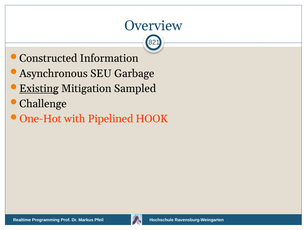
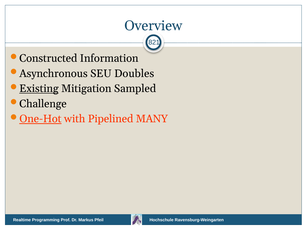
Garbage: Garbage -> Doubles
One-Hot underline: none -> present
HOOK: HOOK -> MANY
